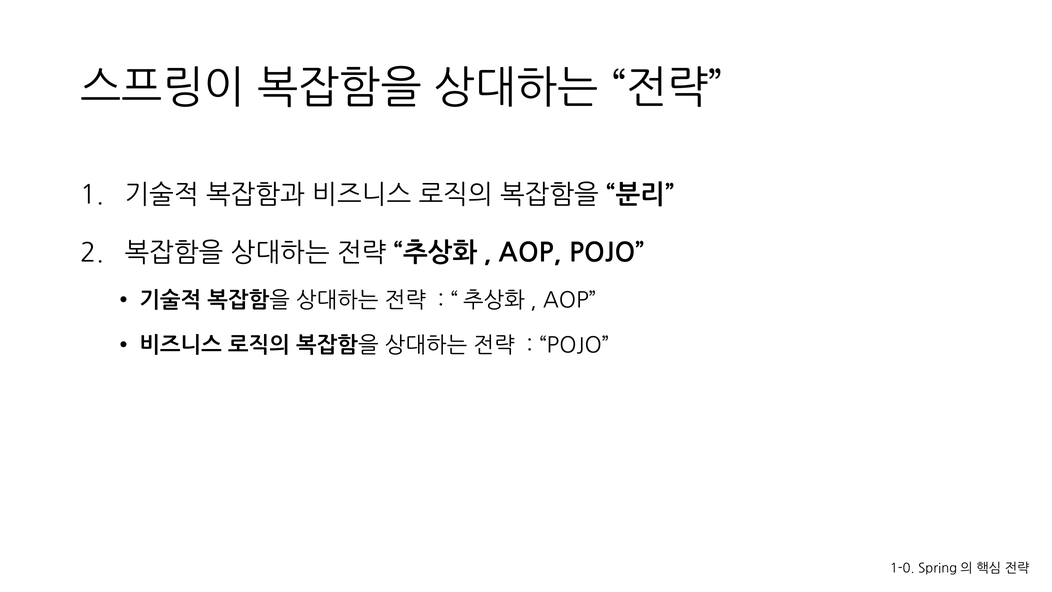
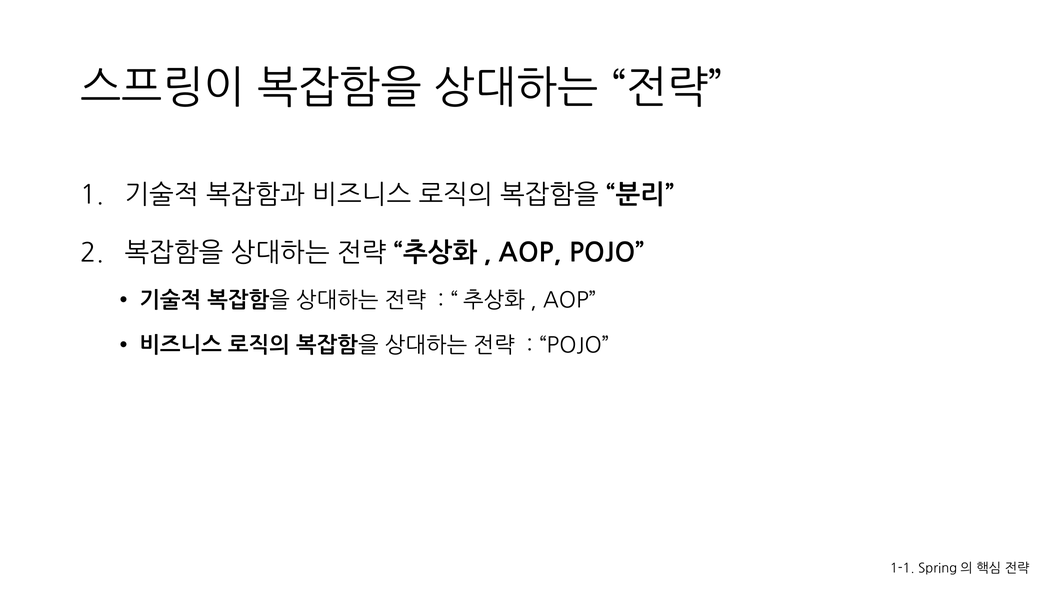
1-0: 1-0 -> 1-1
